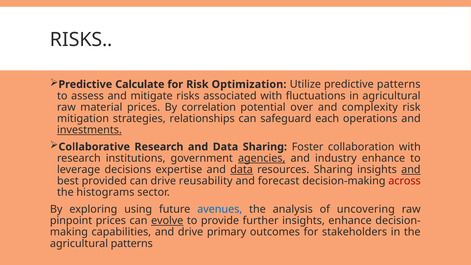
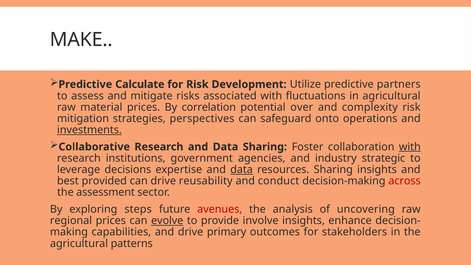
RISKS at (81, 40): RISKS -> MAKE
Optimization: Optimization -> Development
predictive patterns: patterns -> partners
relationships: relationships -> perspectives
each: each -> onto
with at (410, 147) underline: none -> present
agencies underline: present -> none
industry enhance: enhance -> strategic
and at (411, 170) underline: present -> none
forecast: forecast -> conduct
histograms: histograms -> assessment
using: using -> steps
avenues colour: blue -> red
pinpoint: pinpoint -> regional
further: further -> involve
